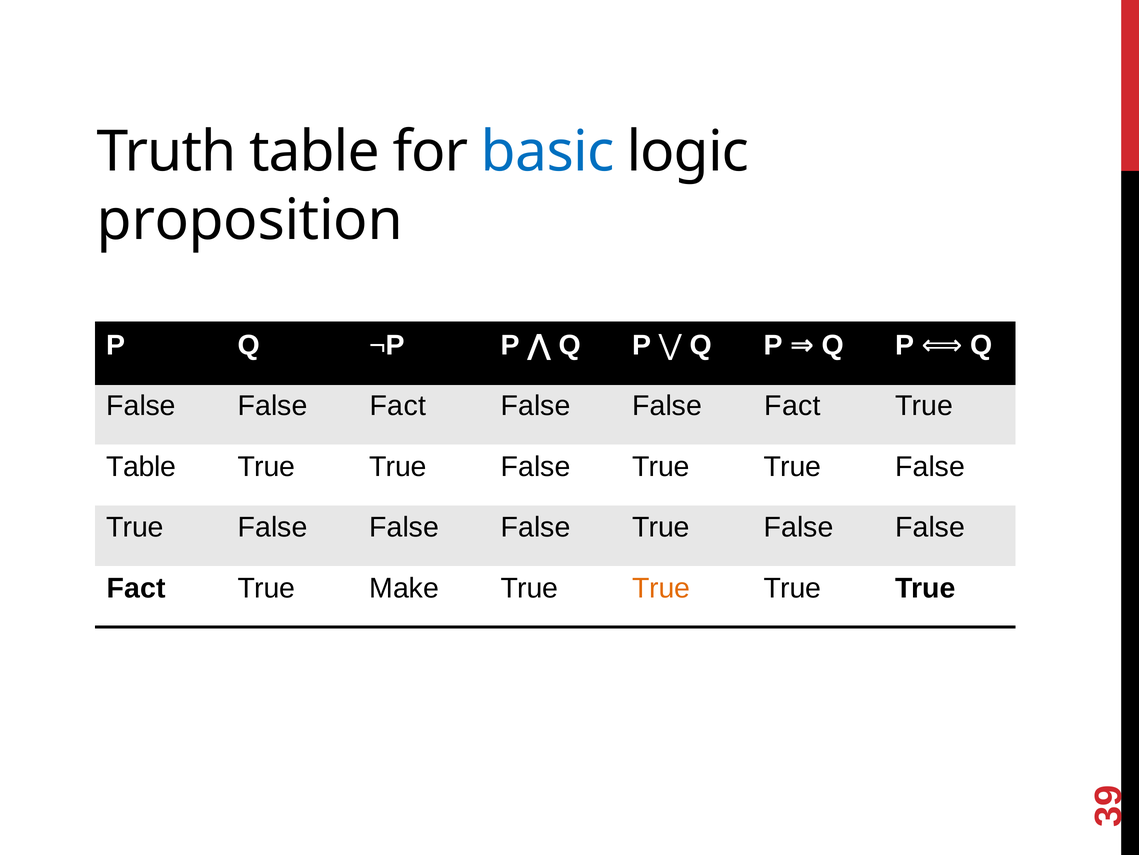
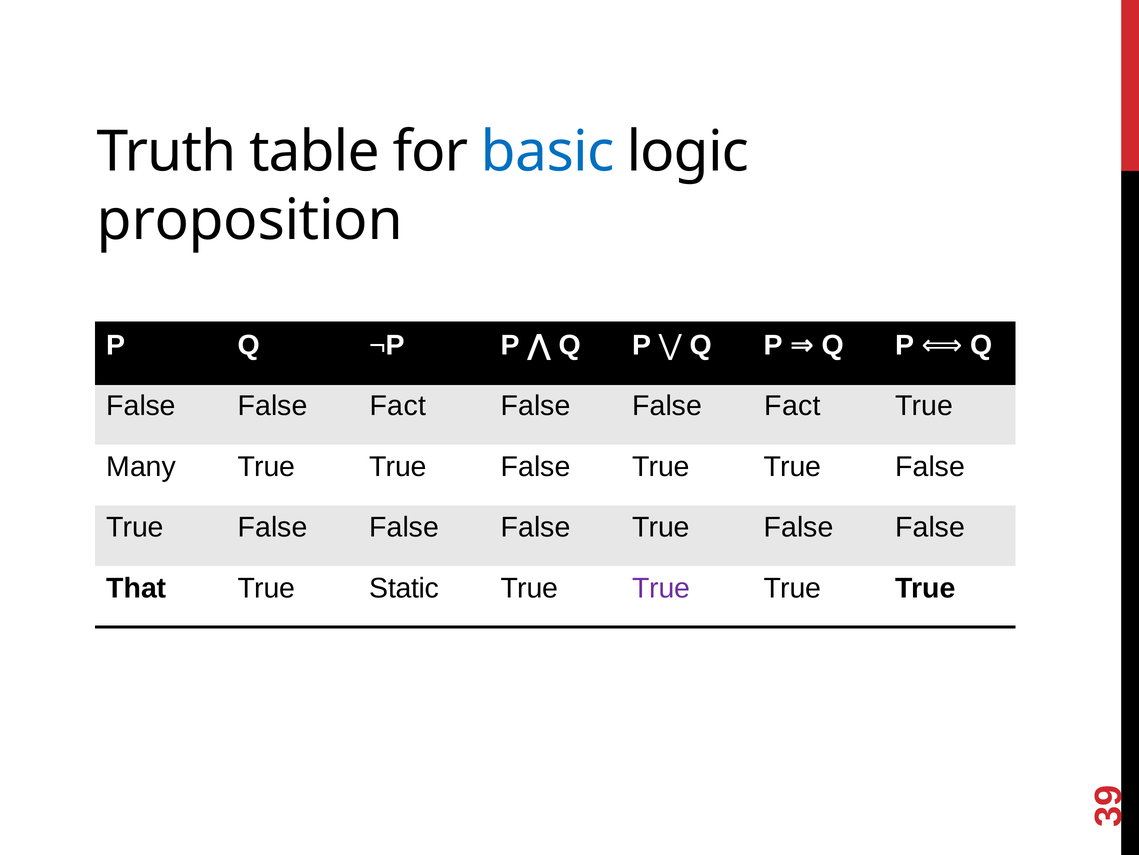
Table at (141, 466): Table -> Many
Fact at (136, 588): Fact -> That
Make: Make -> Static
True at (661, 588) colour: orange -> purple
